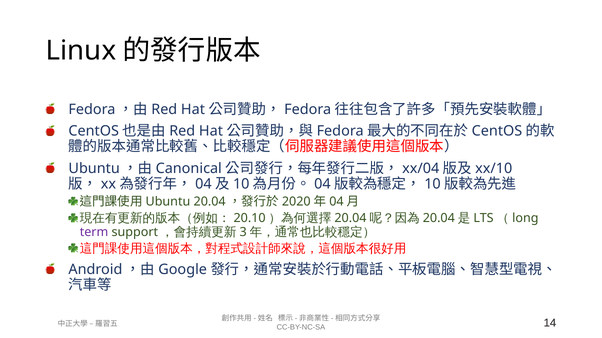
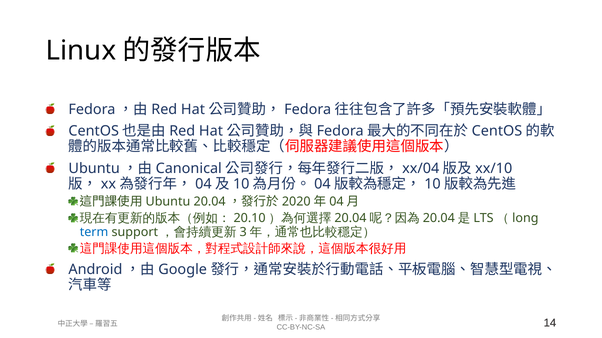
term colour: purple -> blue
